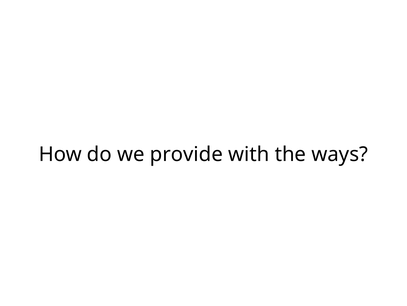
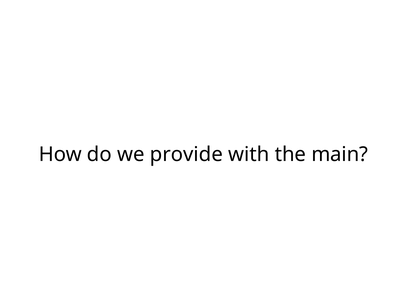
ways: ways -> main
